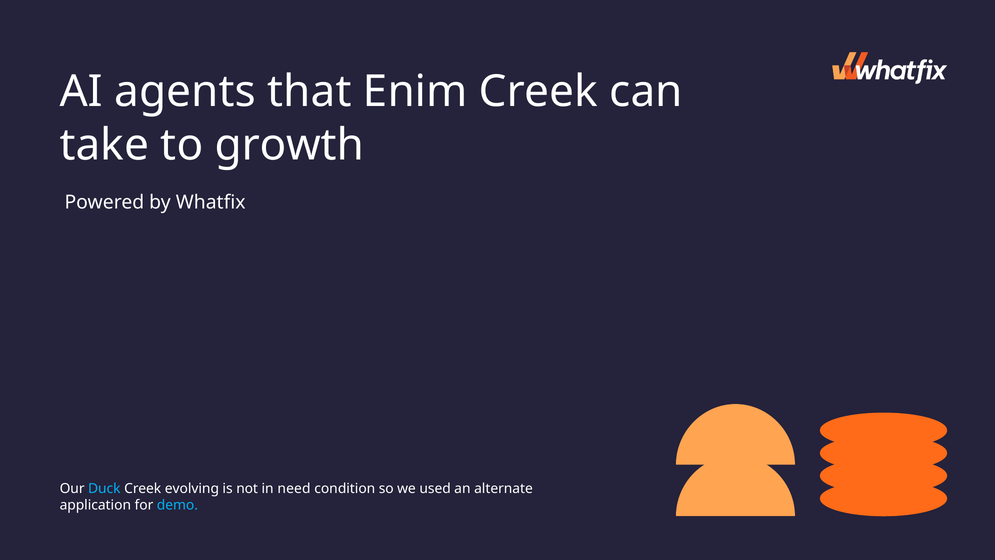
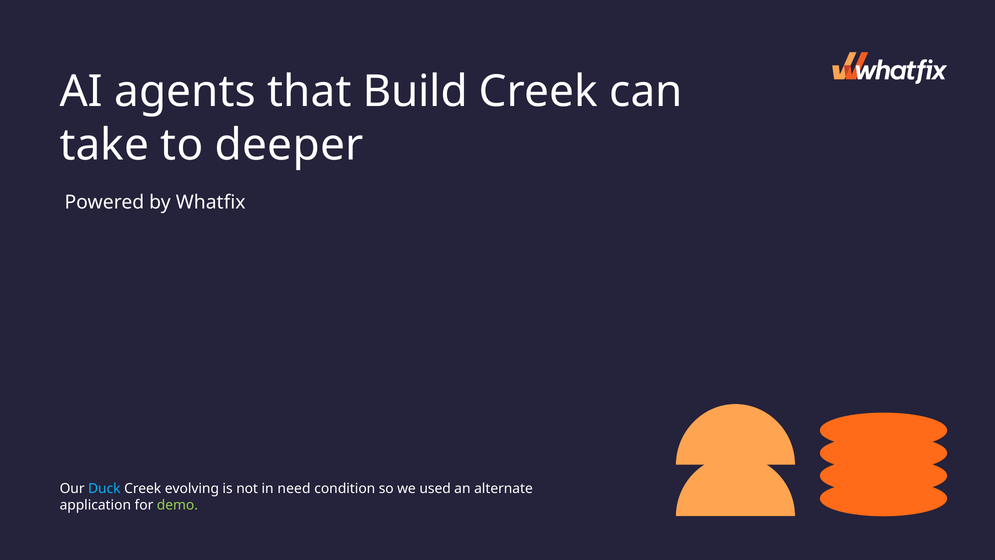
Enim: Enim -> Build
growth: growth -> deeper
demo colour: light blue -> light green
